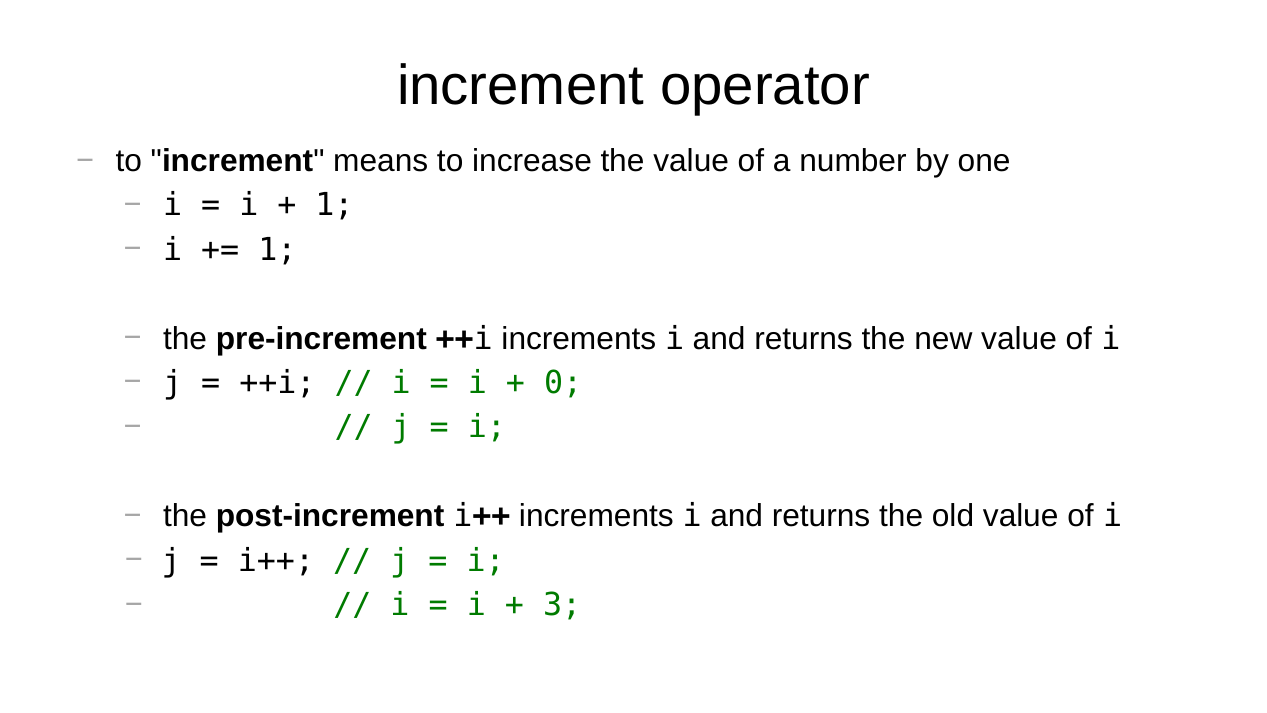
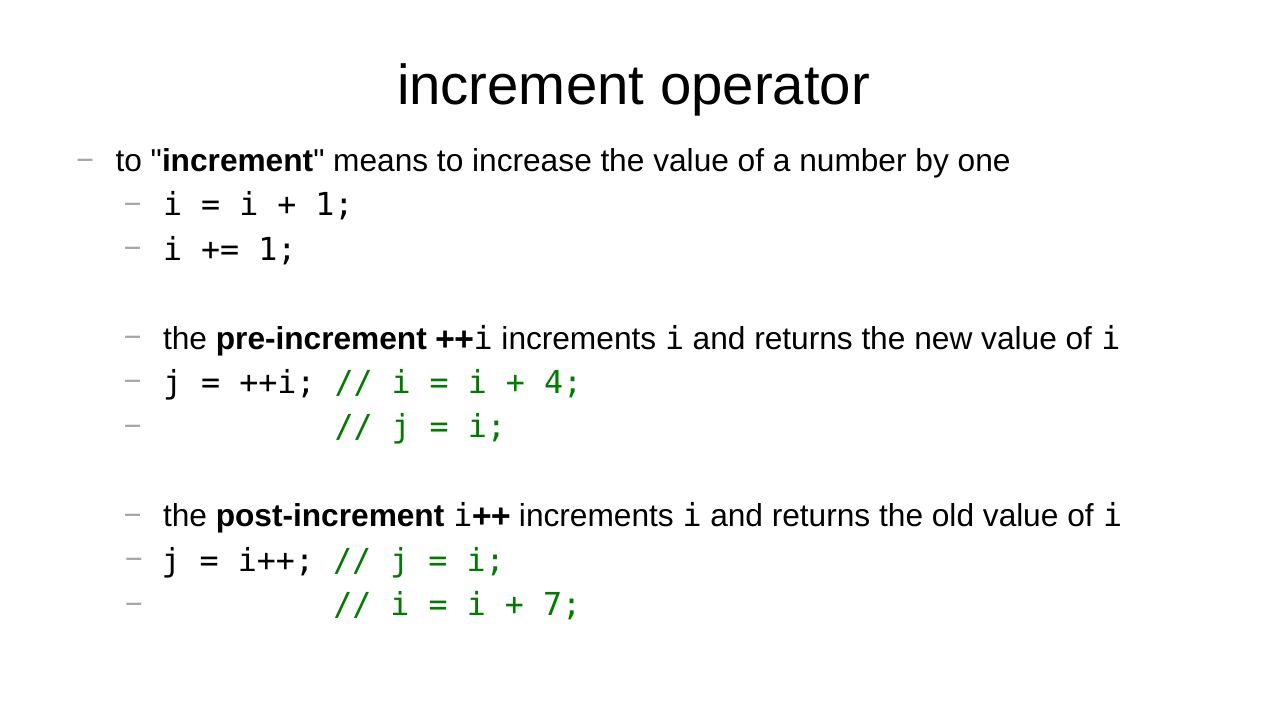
0: 0 -> 4
3: 3 -> 7
